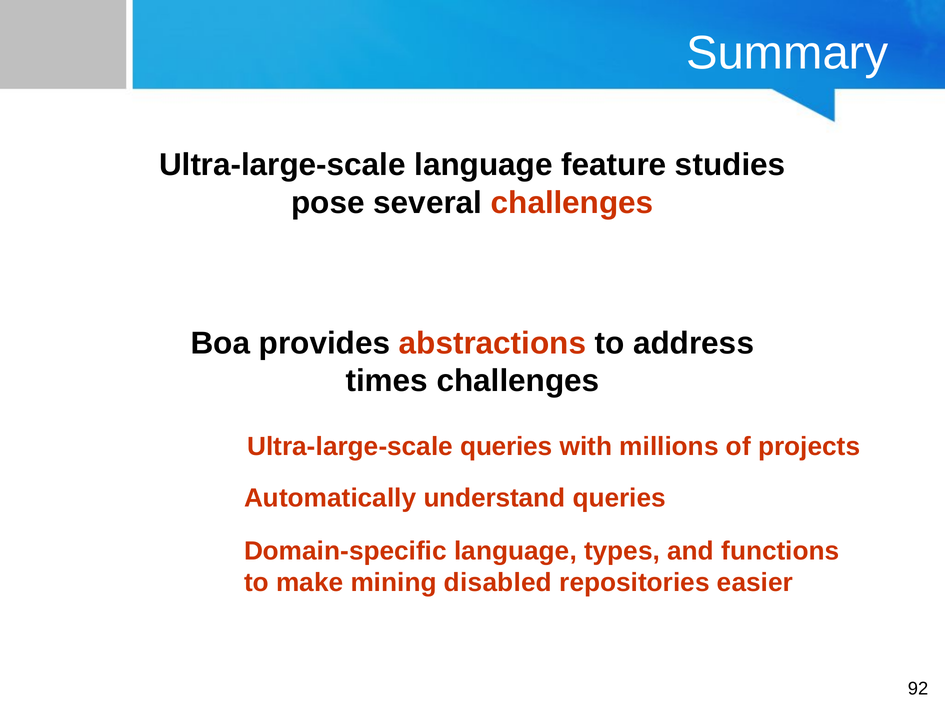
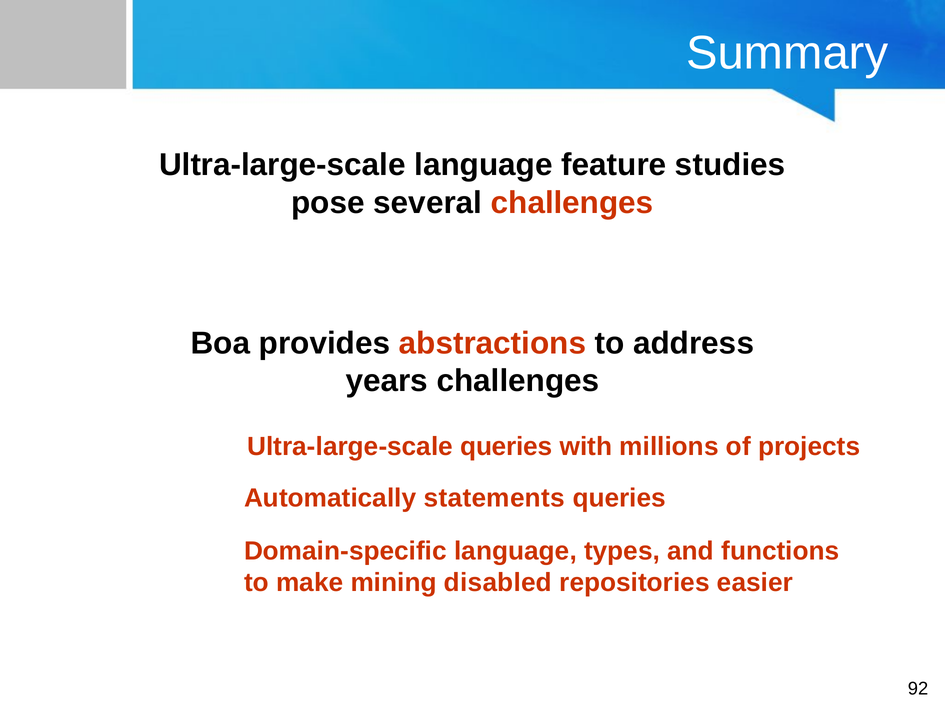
times: times -> years
understand: understand -> statements
